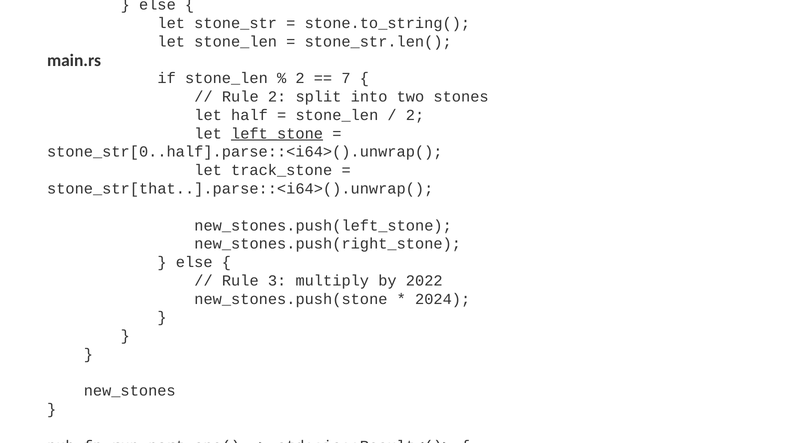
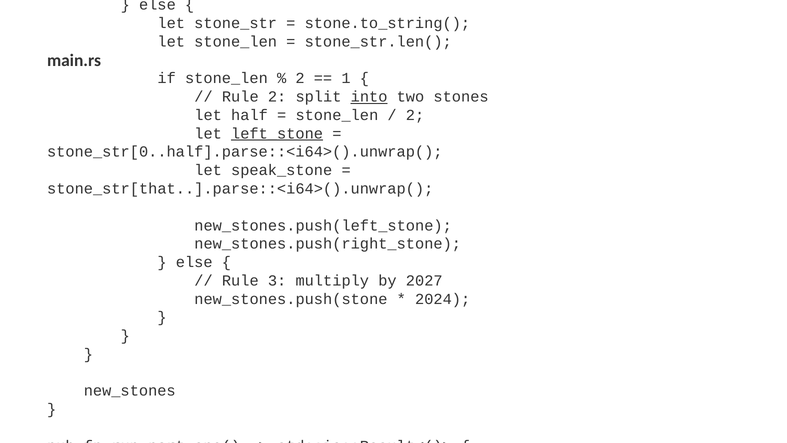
7 at (346, 78): 7 -> 1
into underline: none -> present
track_stone: track_stone -> speak_stone
2022: 2022 -> 2027
